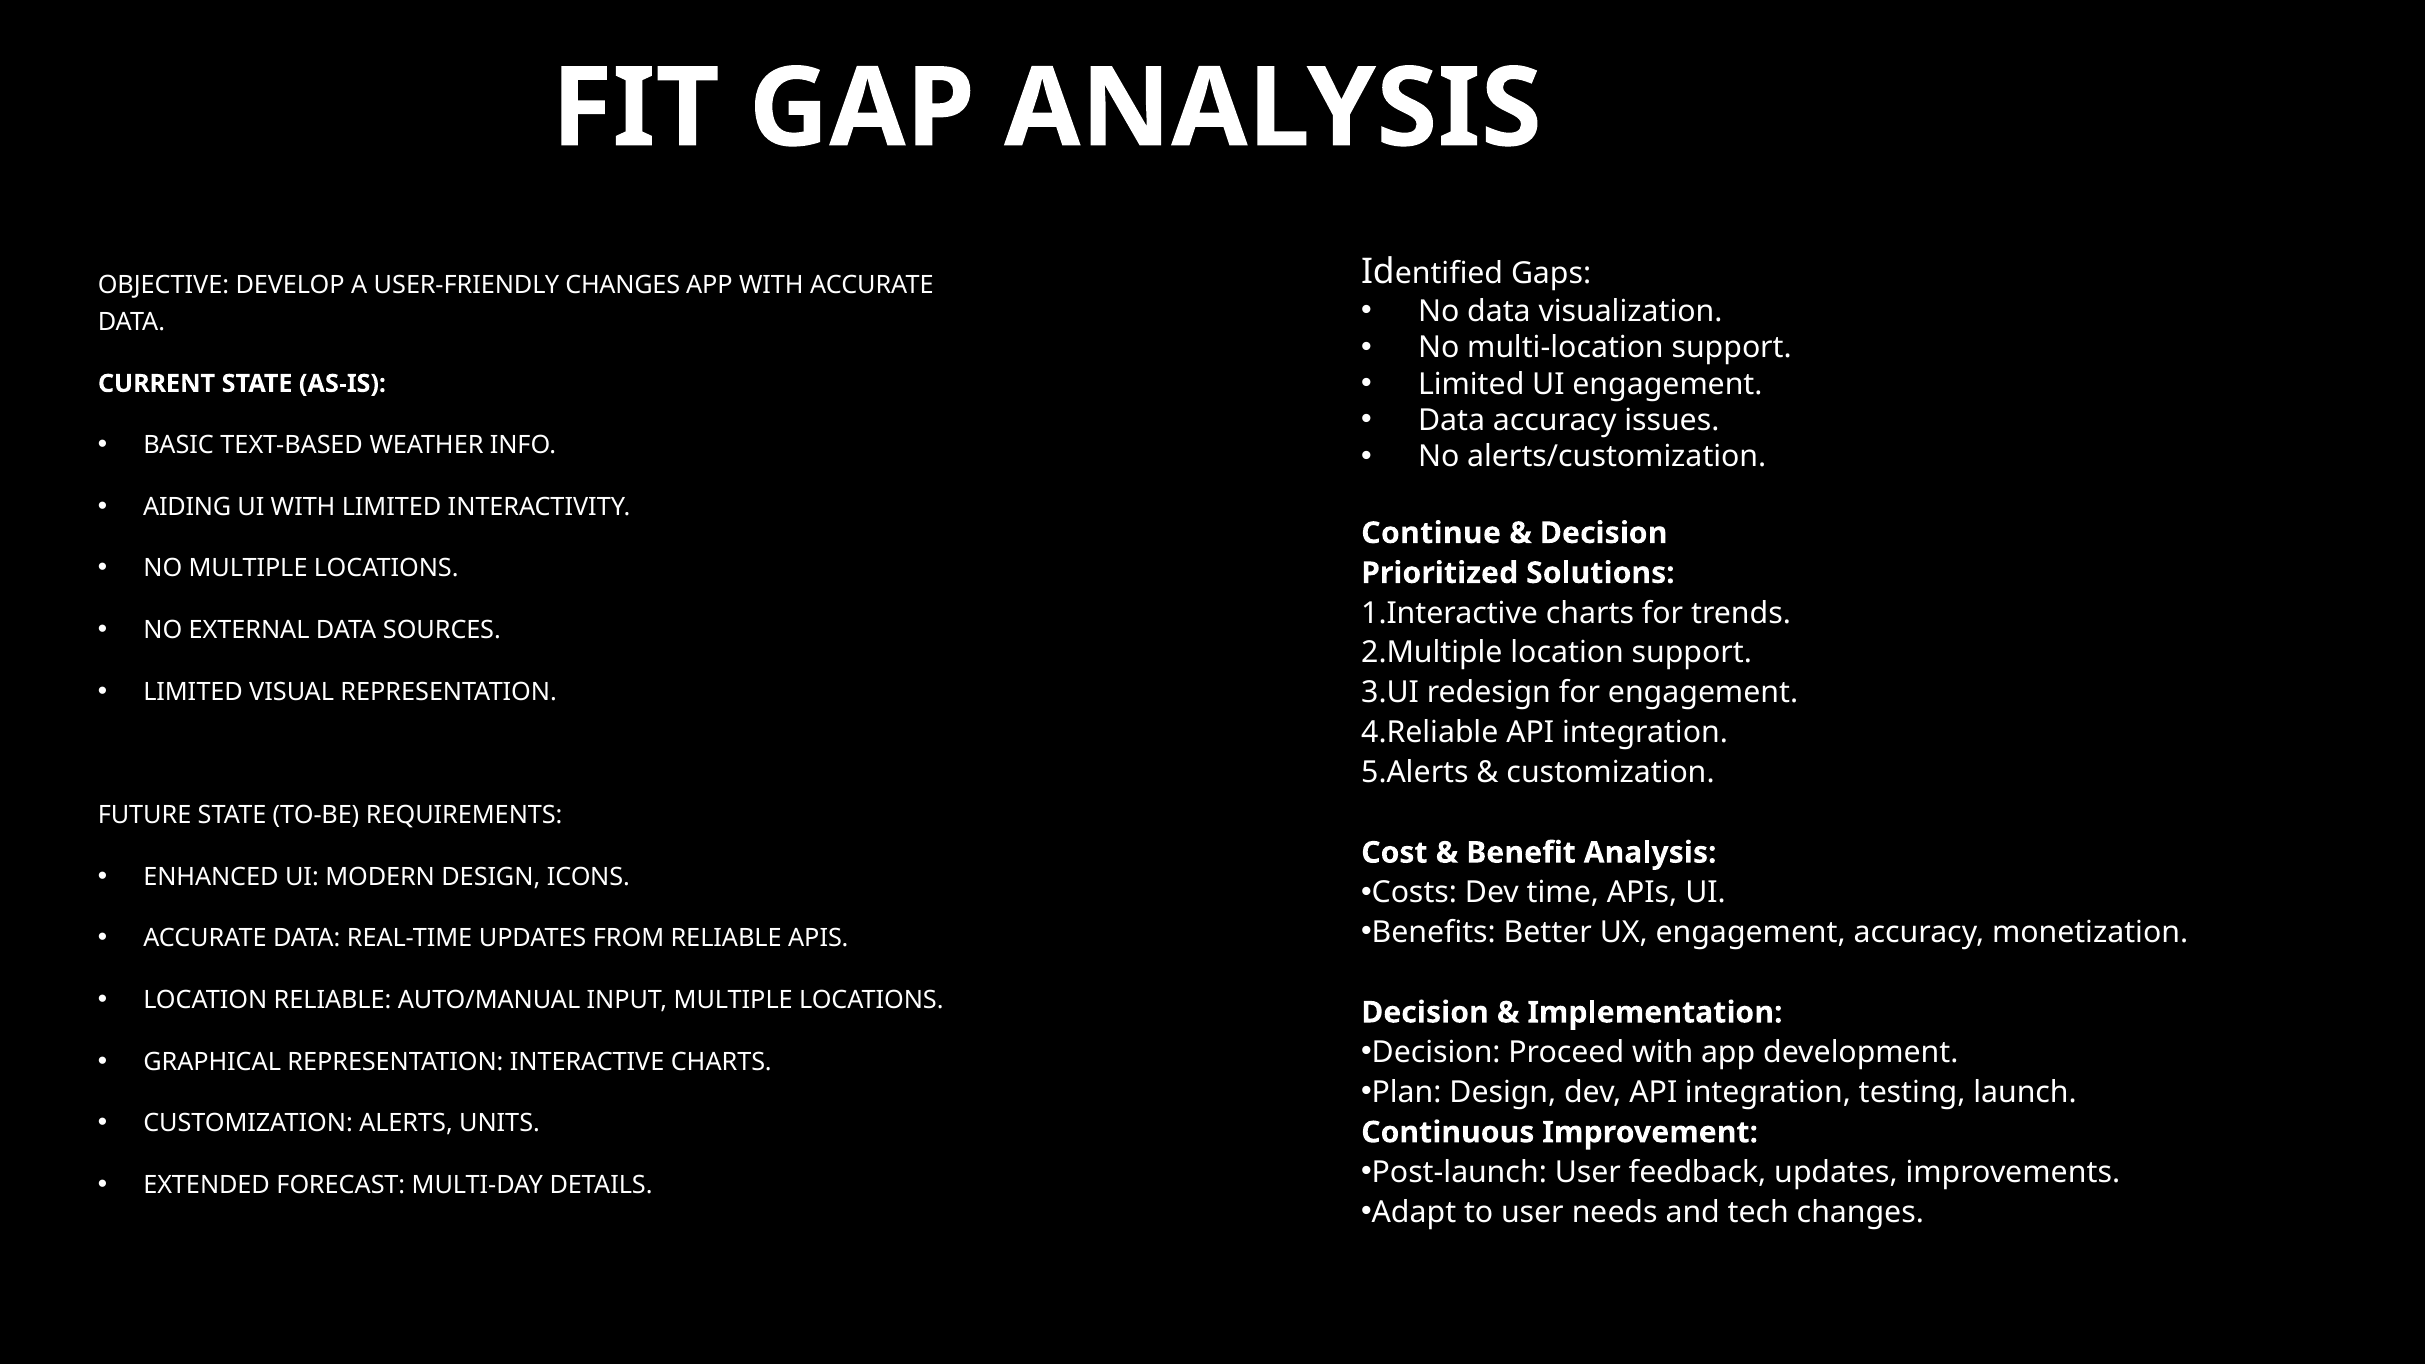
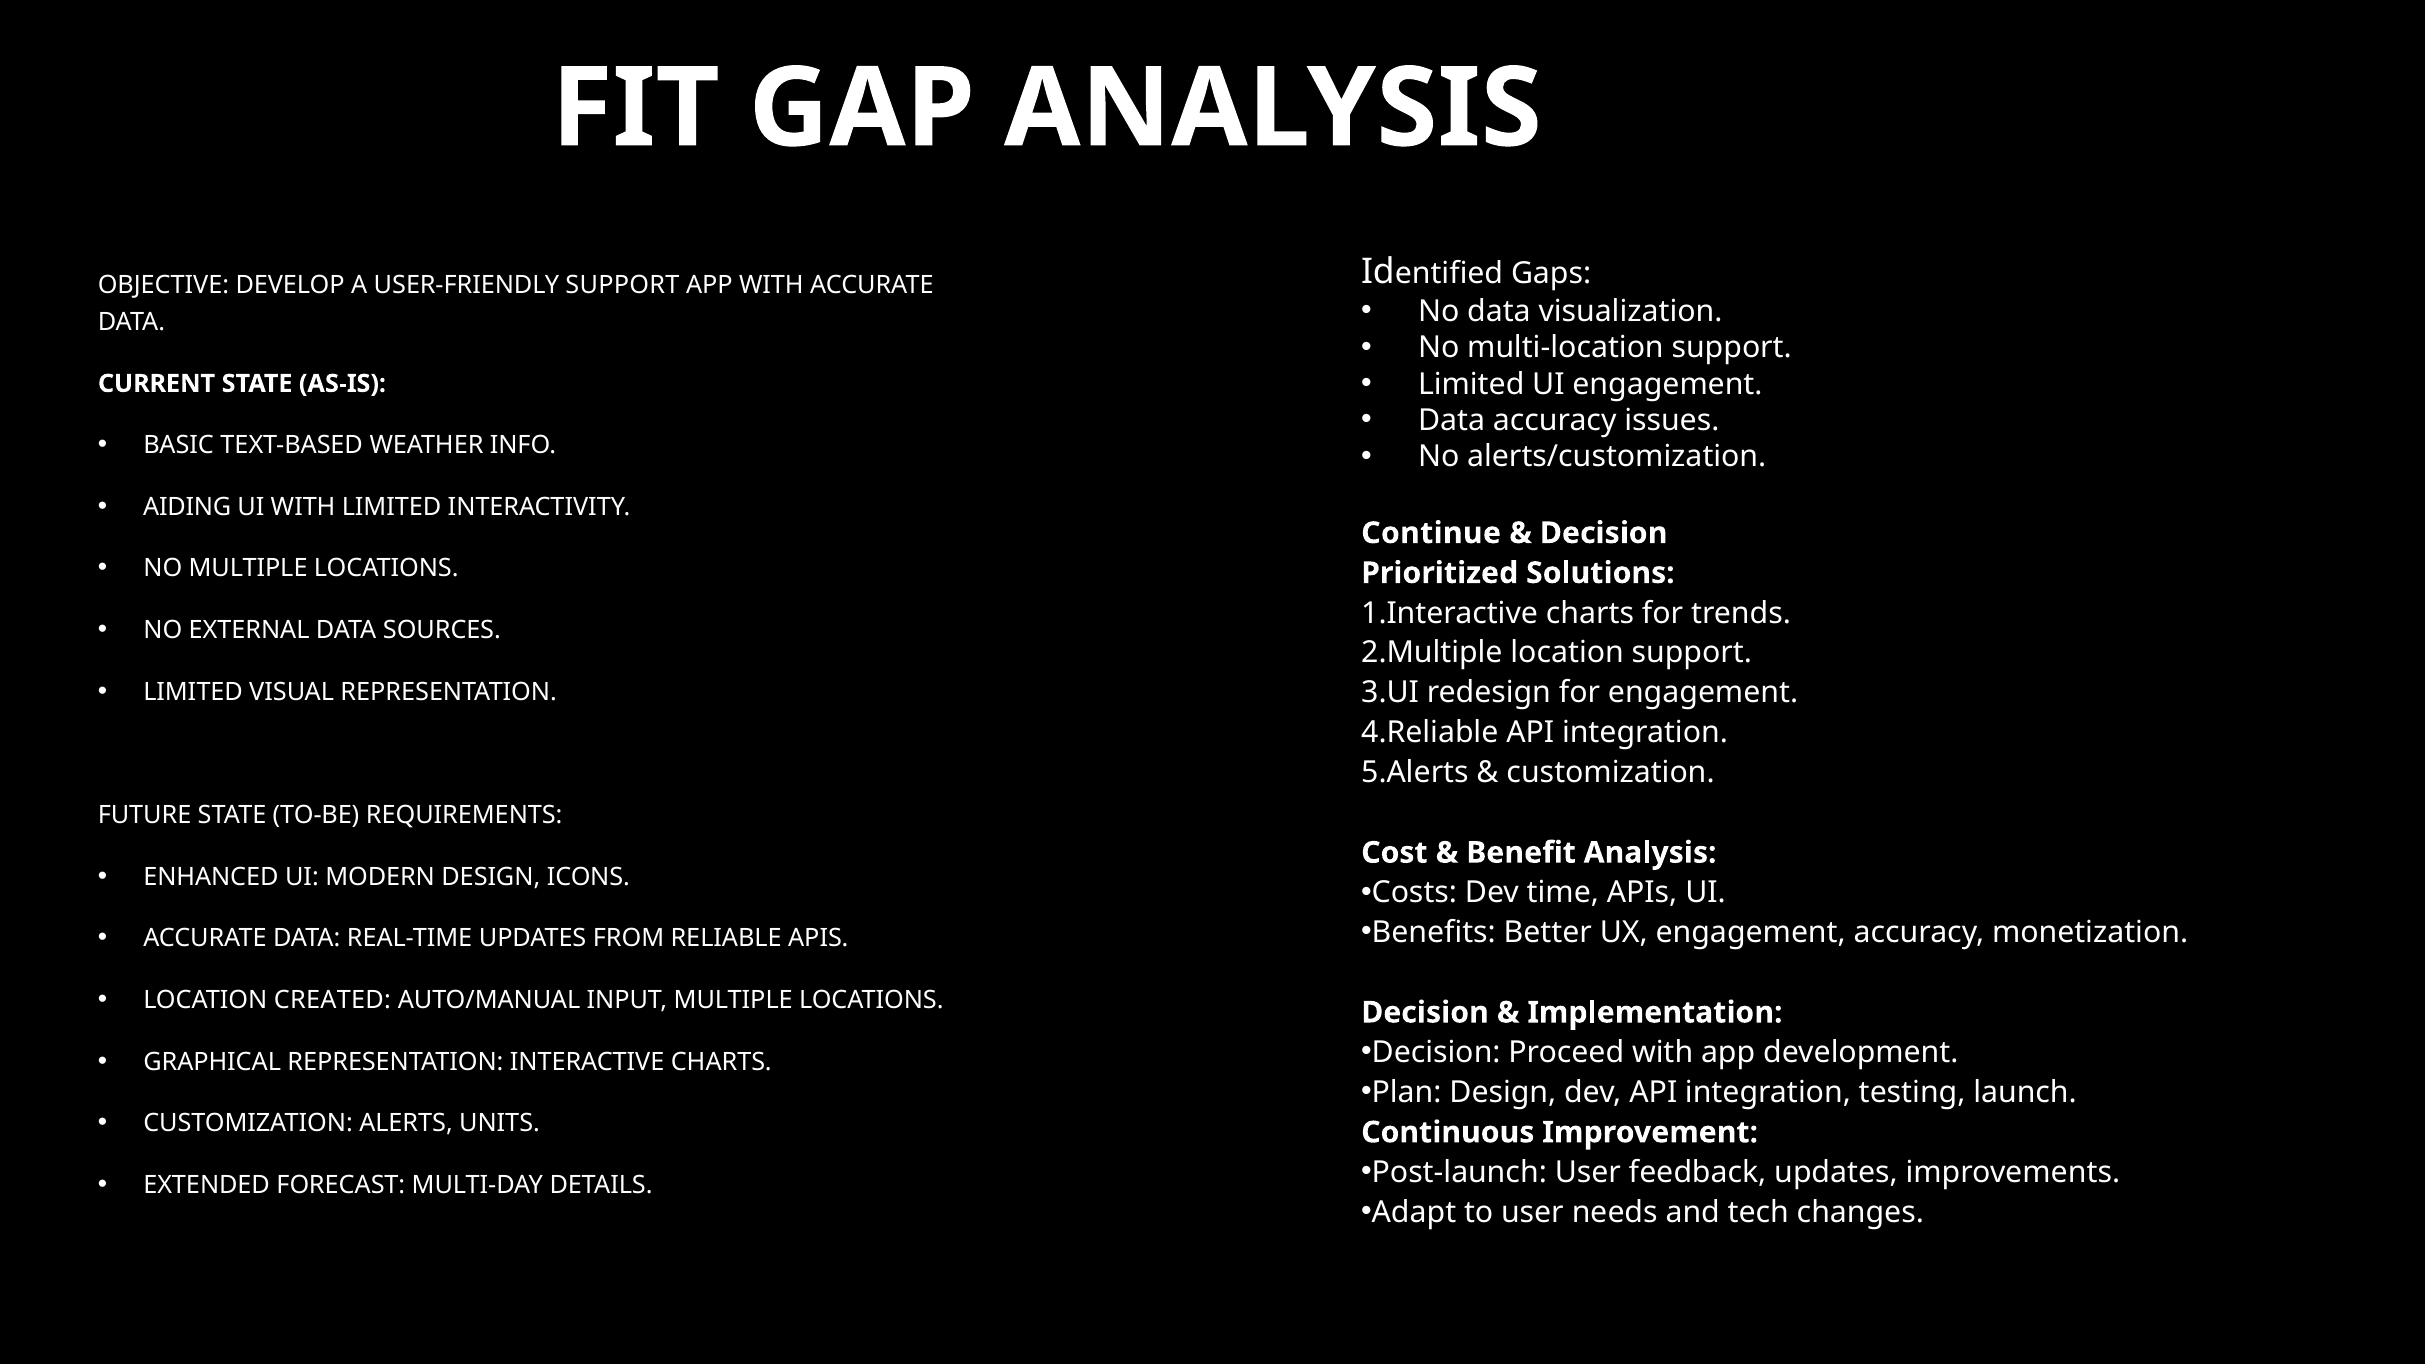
USER-FRIENDLY CHANGES: CHANGES -> SUPPORT
LOCATION RELIABLE: RELIABLE -> CREATED
